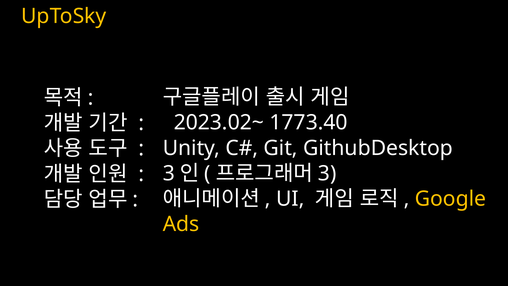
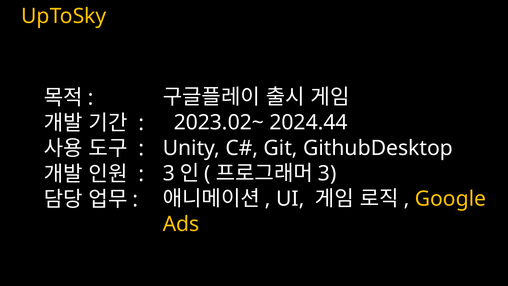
1773.40: 1773.40 -> 2024.44
